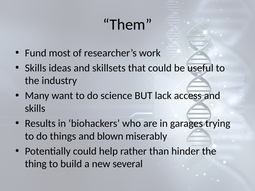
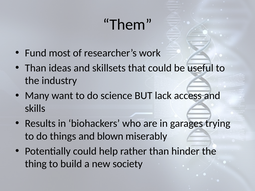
Skills at (36, 68): Skills -> Than
several: several -> society
